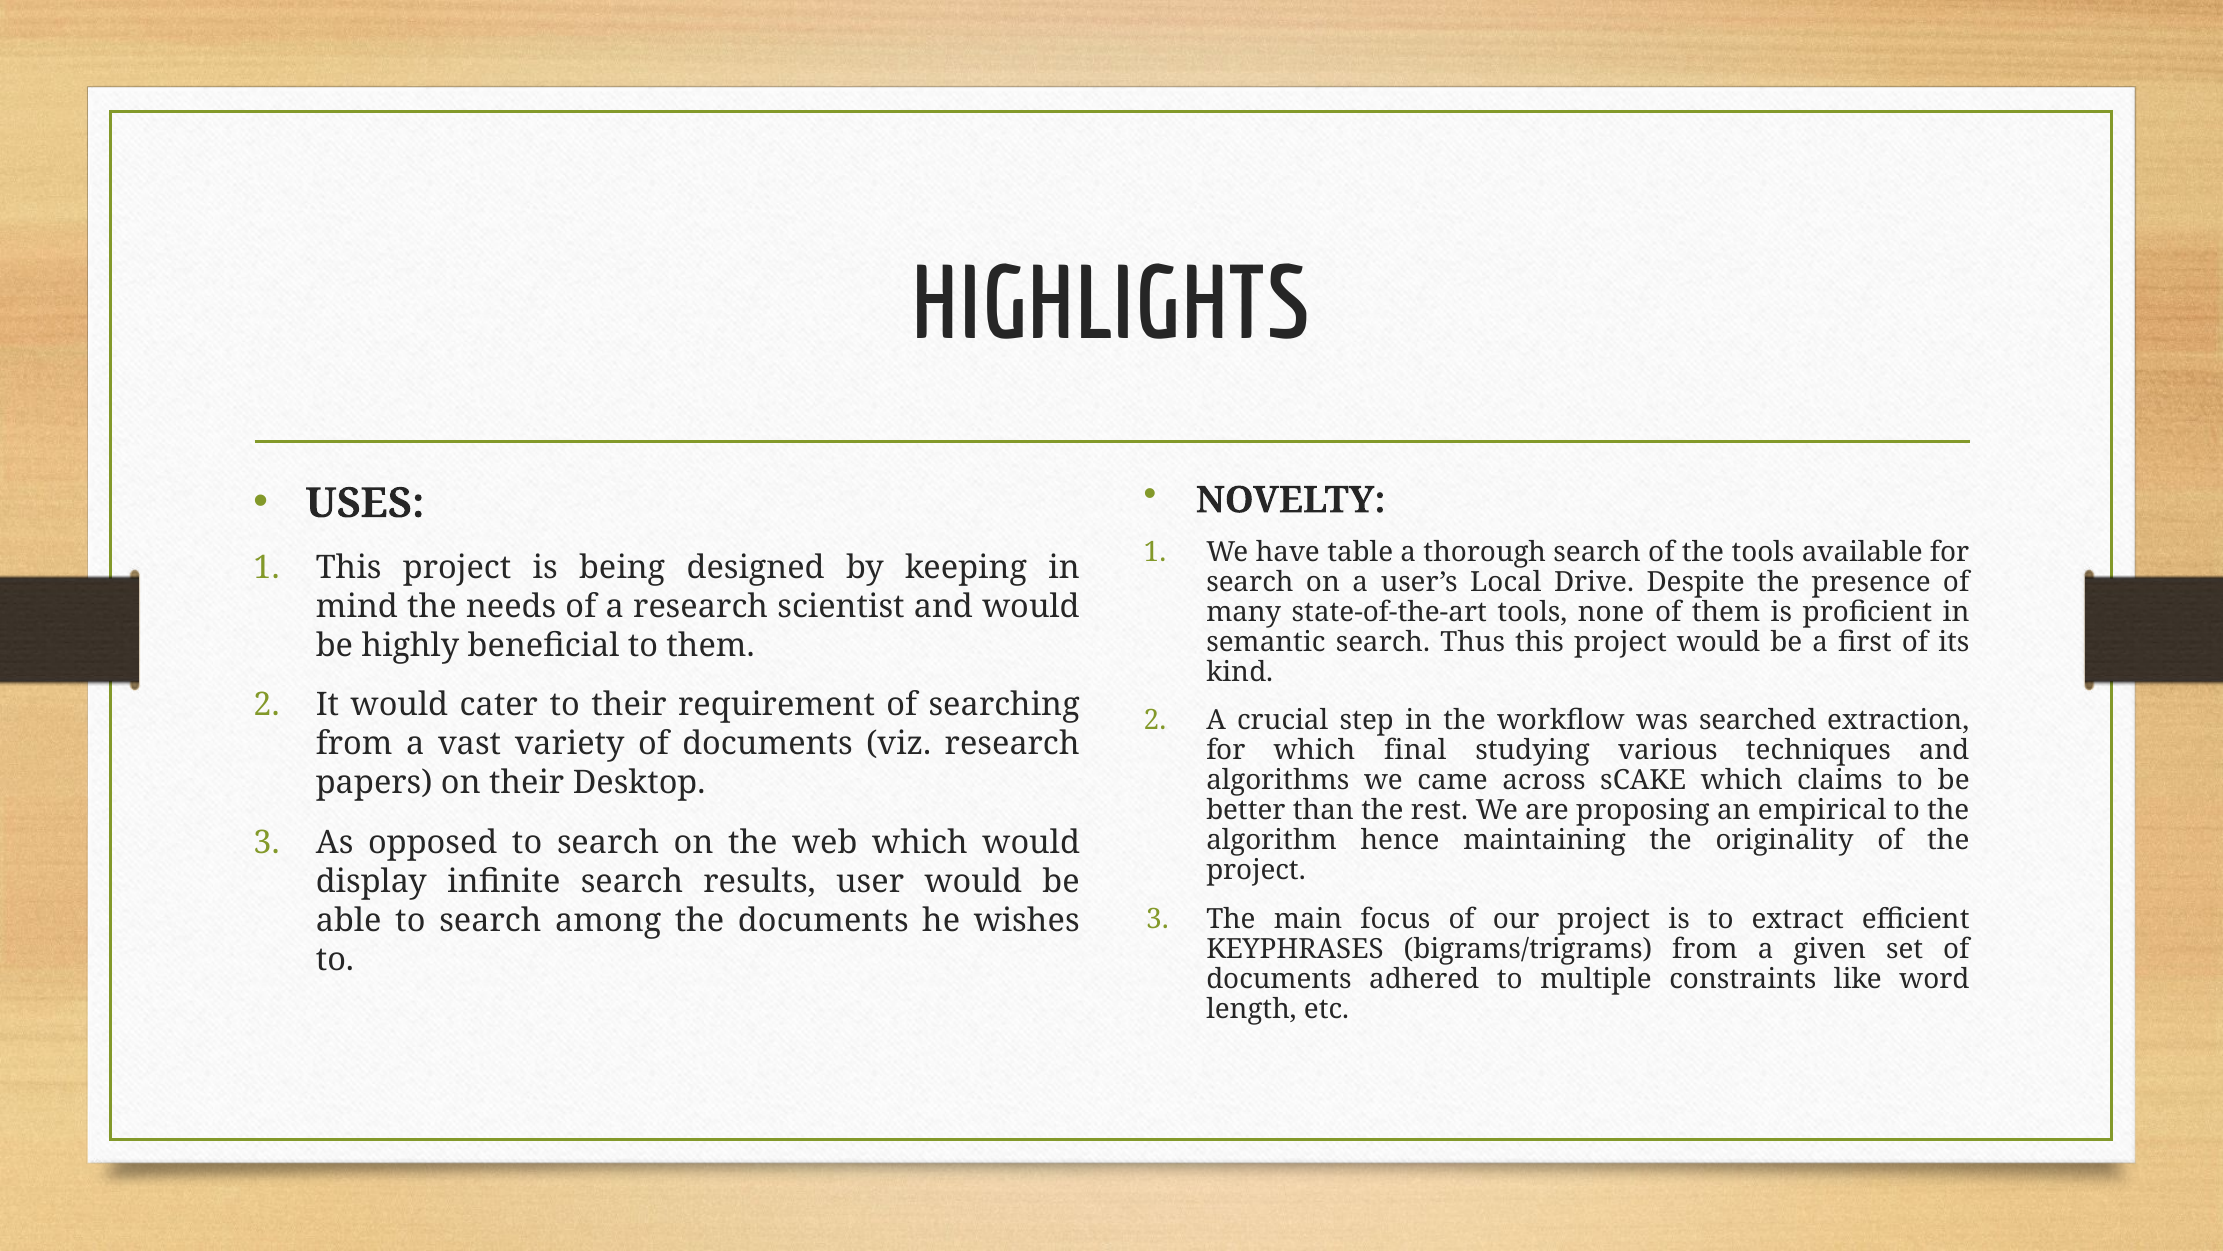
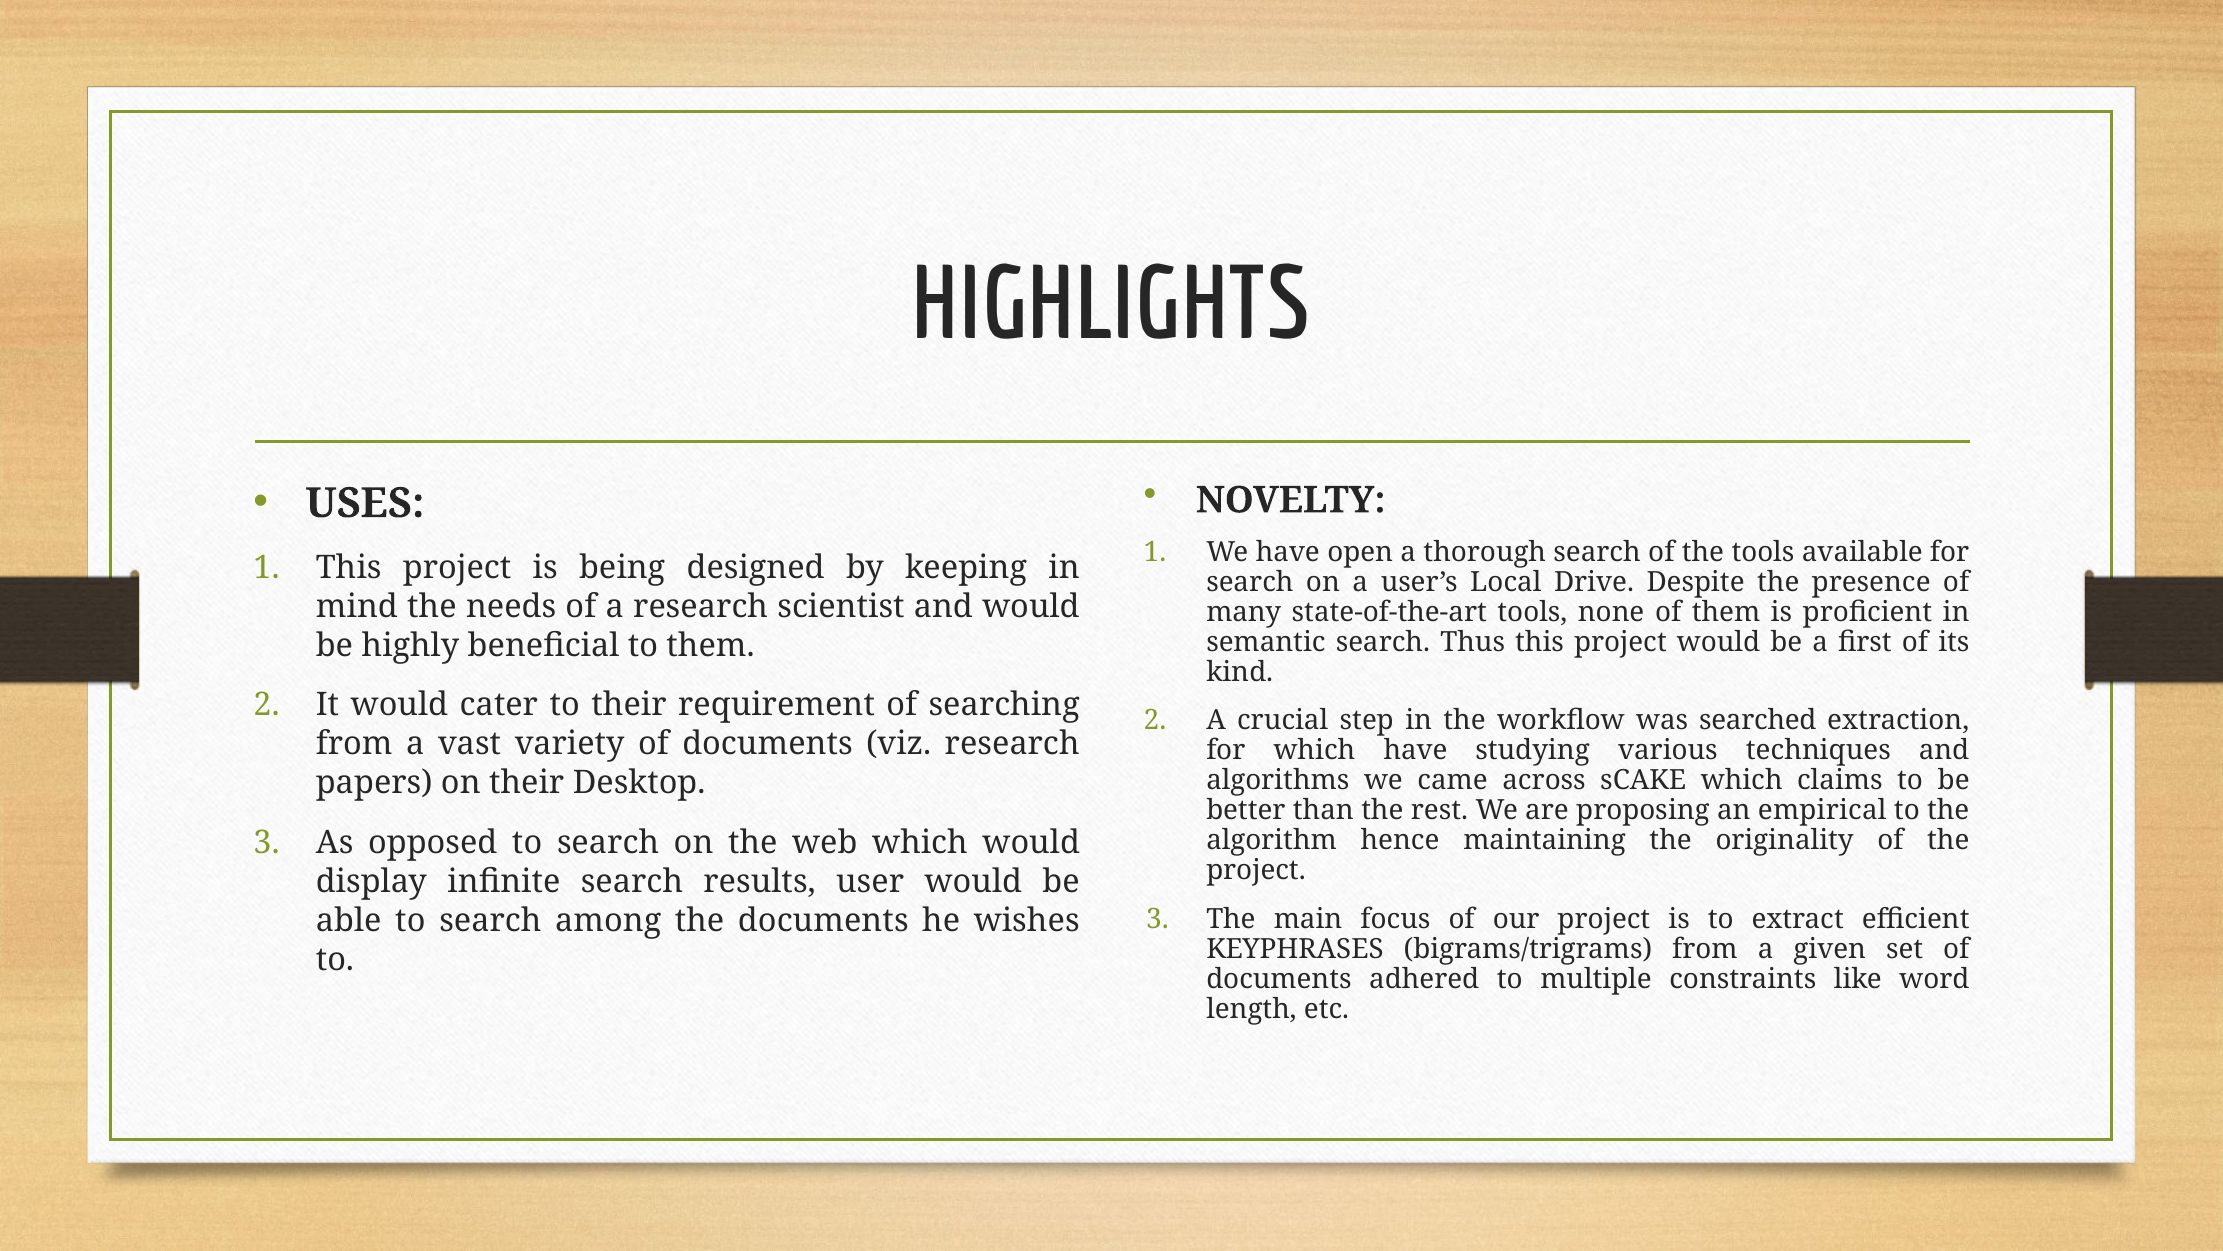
table: table -> open
which final: final -> have
